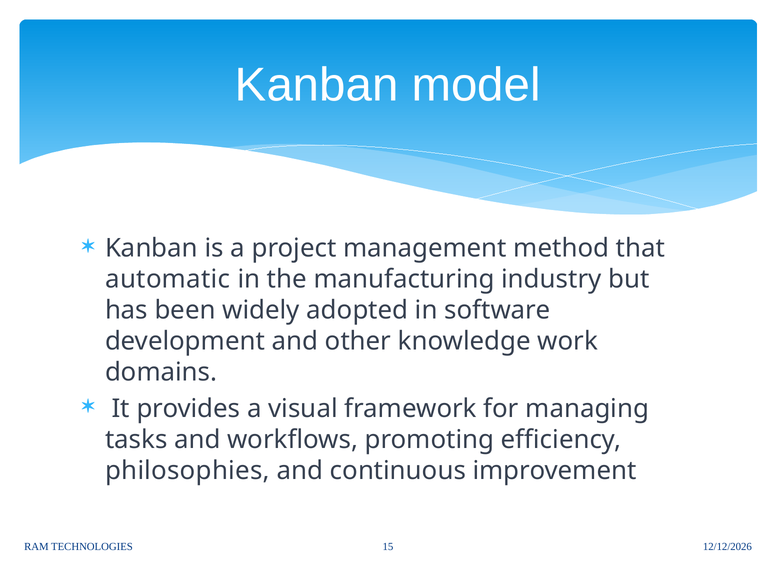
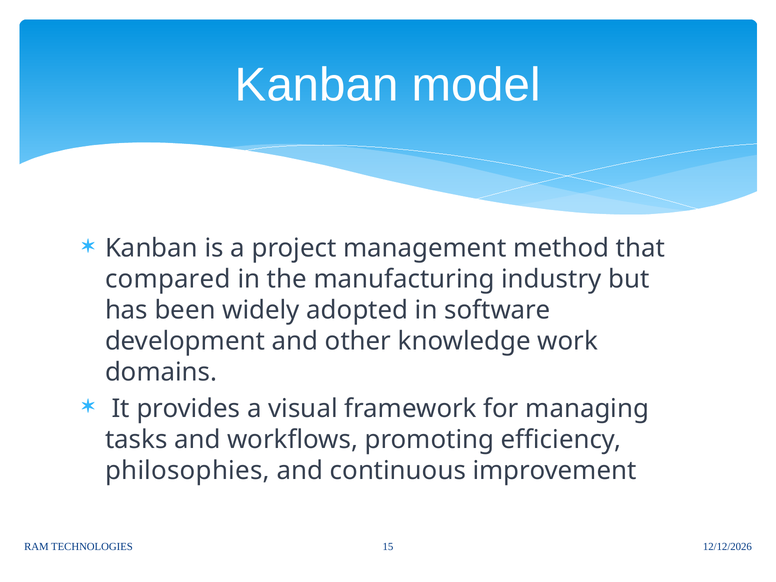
automatic: automatic -> compared
